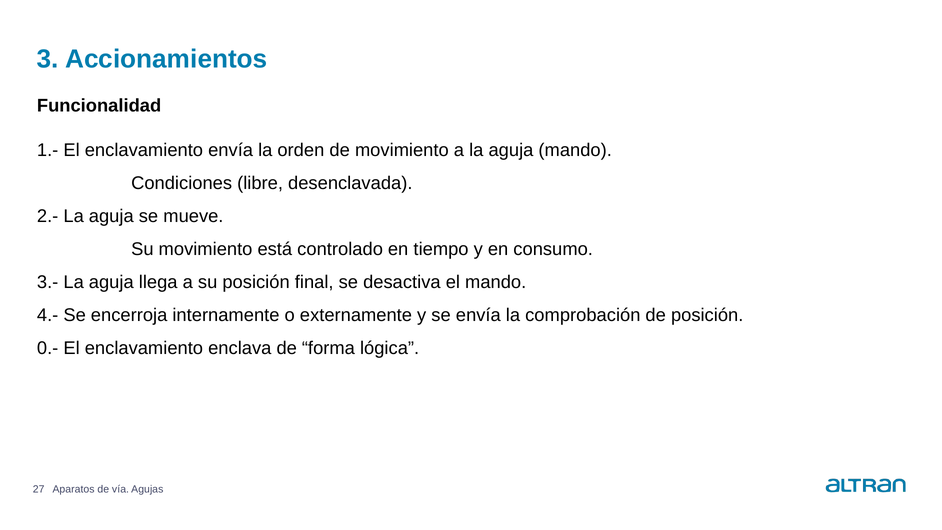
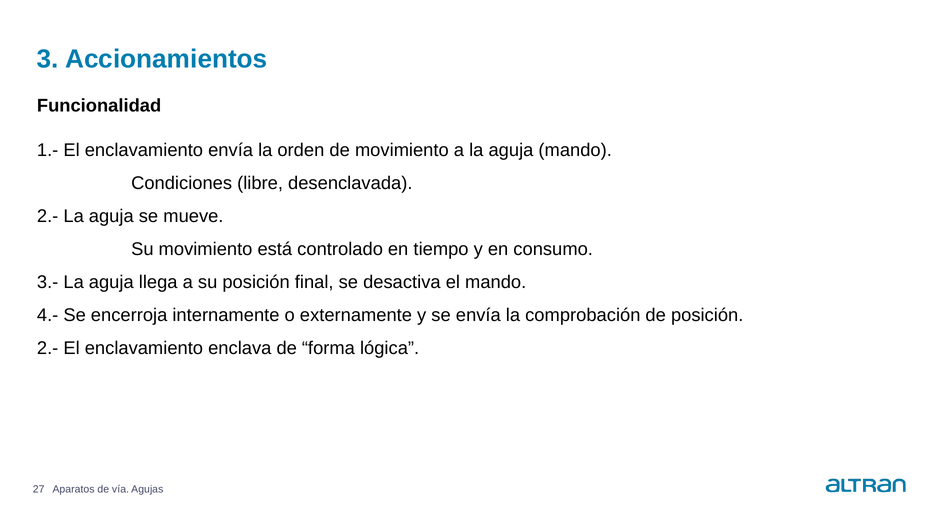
0.- at (48, 348): 0.- -> 2.-
